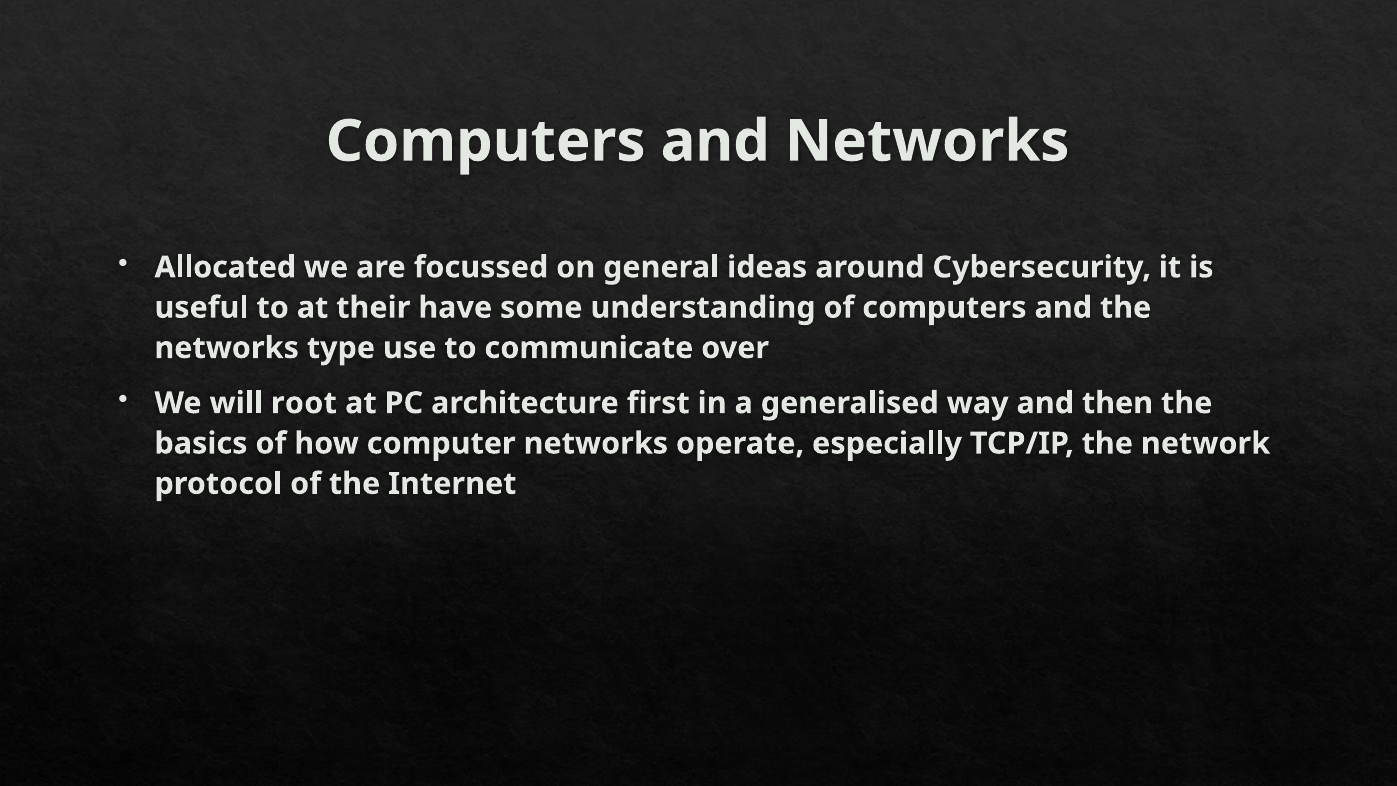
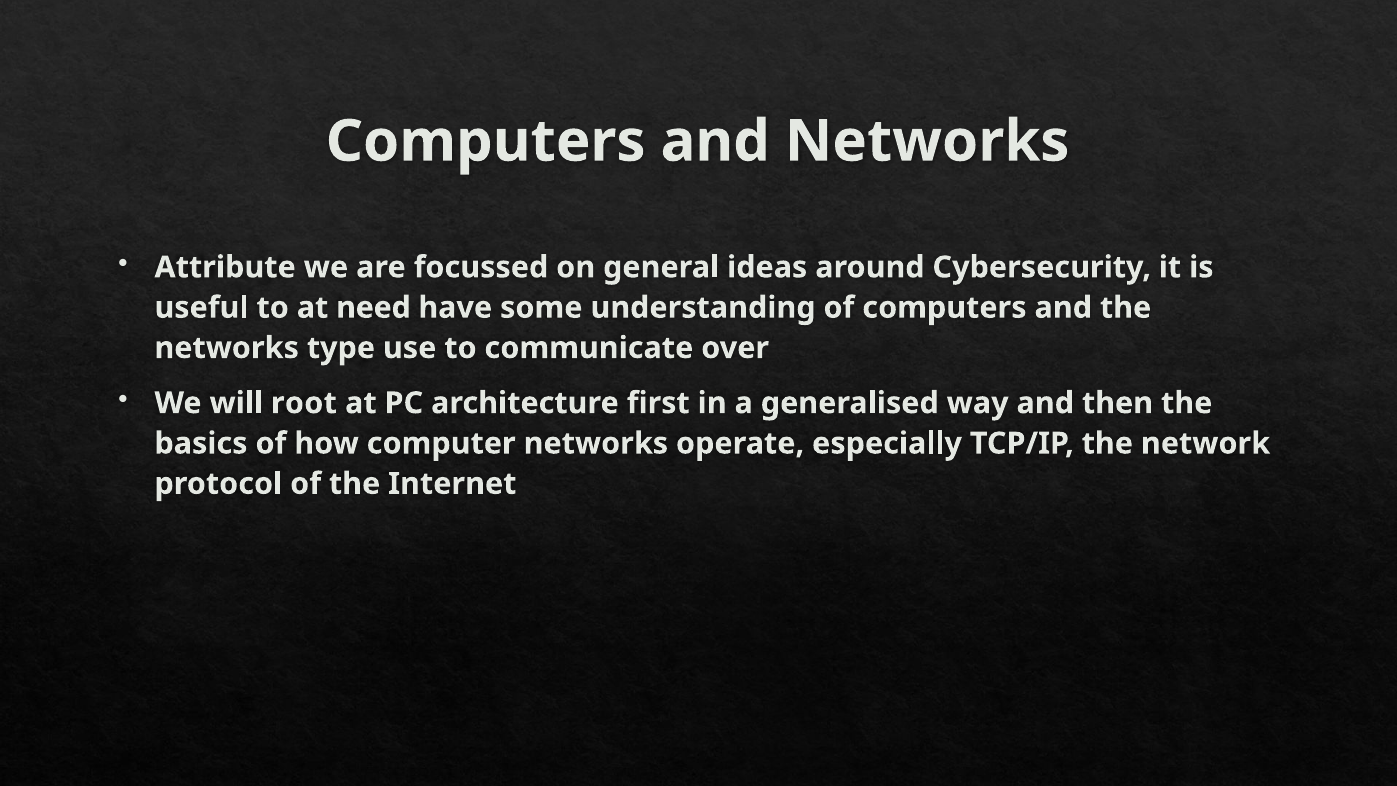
Allocated: Allocated -> Attribute
their: their -> need
